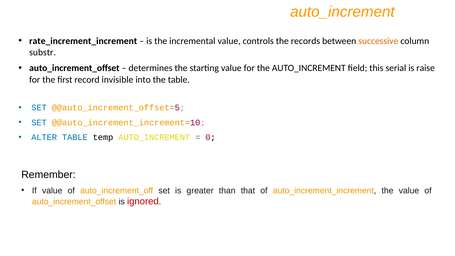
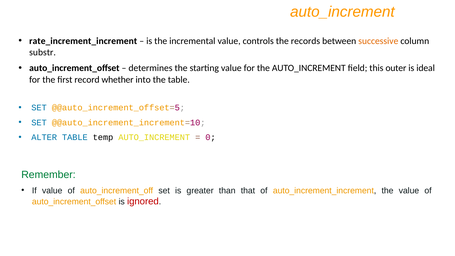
serial: serial -> outer
raise: raise -> ideal
invisible: invisible -> whether
Remember colour: black -> green
